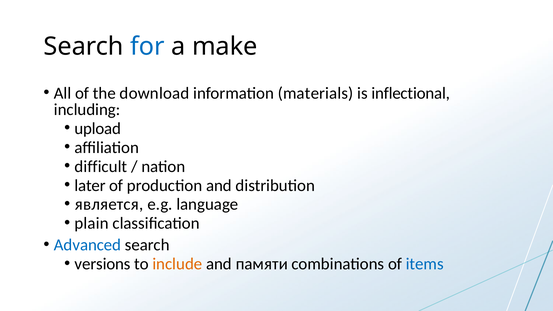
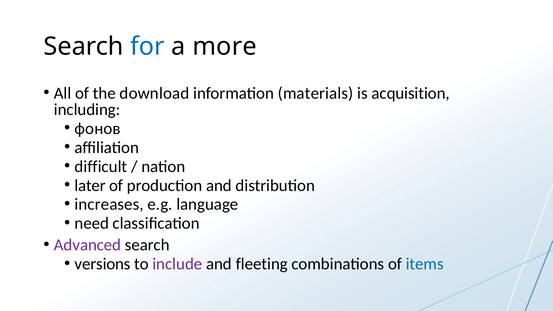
make: make -> more
inflectional: inflectional -> acquisition
upload: upload -> фонов
является: является -> increases
plain: plain -> need
Advanced colour: blue -> purple
include colour: orange -> purple
памяти: памяти -> fleeting
